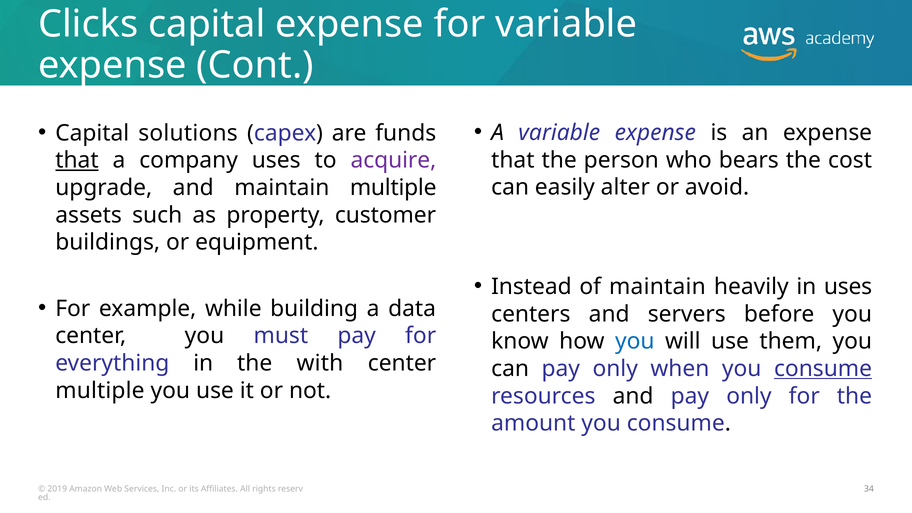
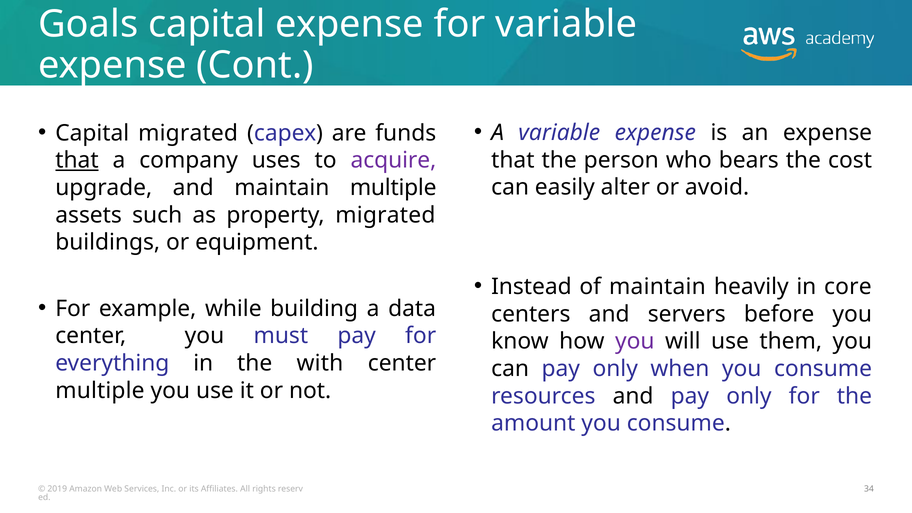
Clicks: Clicks -> Goals
Capital solutions: solutions -> migrated
property customer: customer -> migrated
in uses: uses -> core
you at (635, 341) colour: blue -> purple
consume at (823, 369) underline: present -> none
